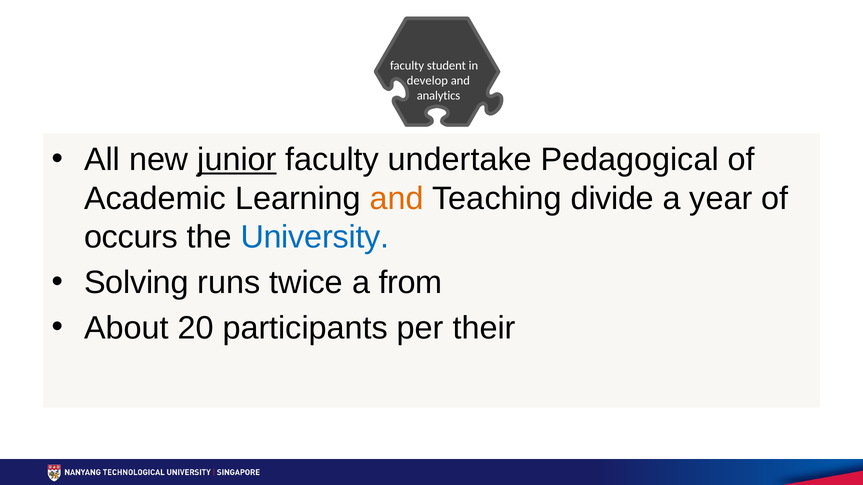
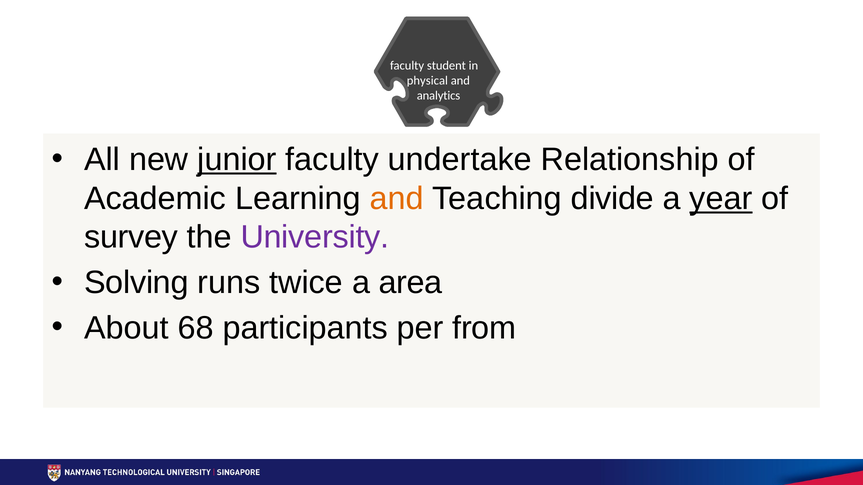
develop: develop -> physical
Pedagogical: Pedagogical -> Relationship
year underline: none -> present
occurs: occurs -> survey
University colour: blue -> purple
from: from -> area
20: 20 -> 68
their: their -> from
